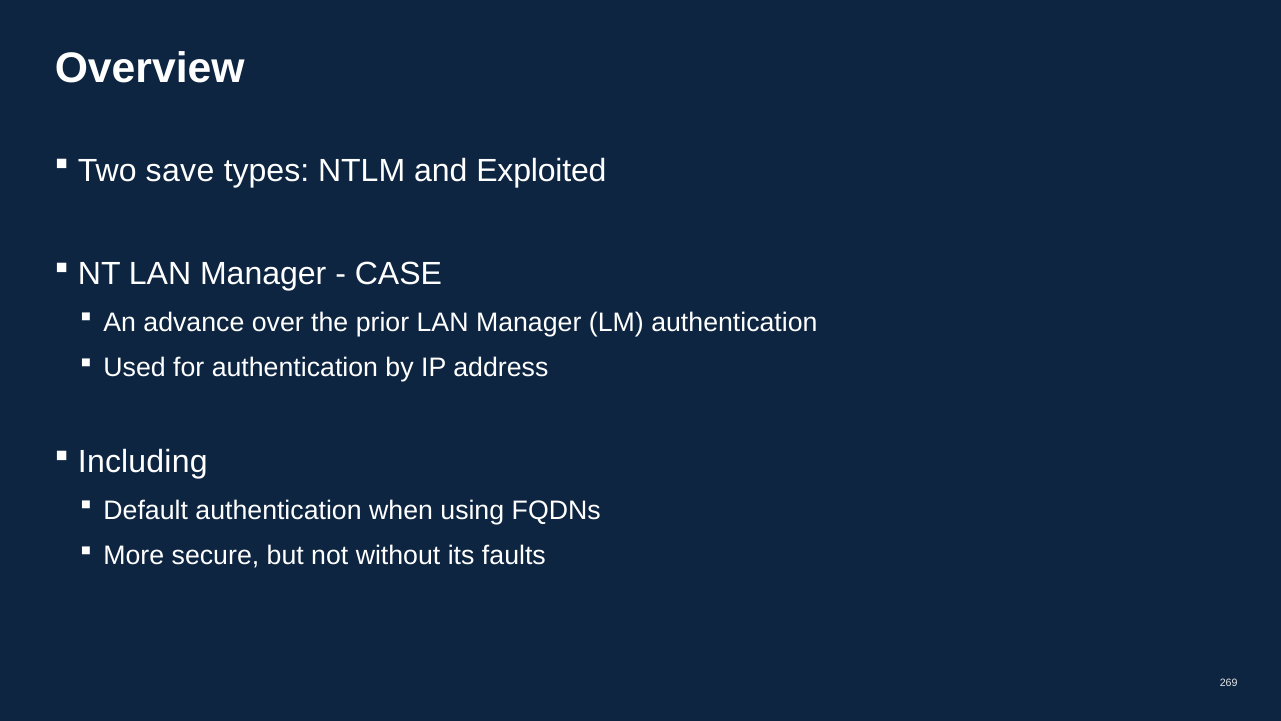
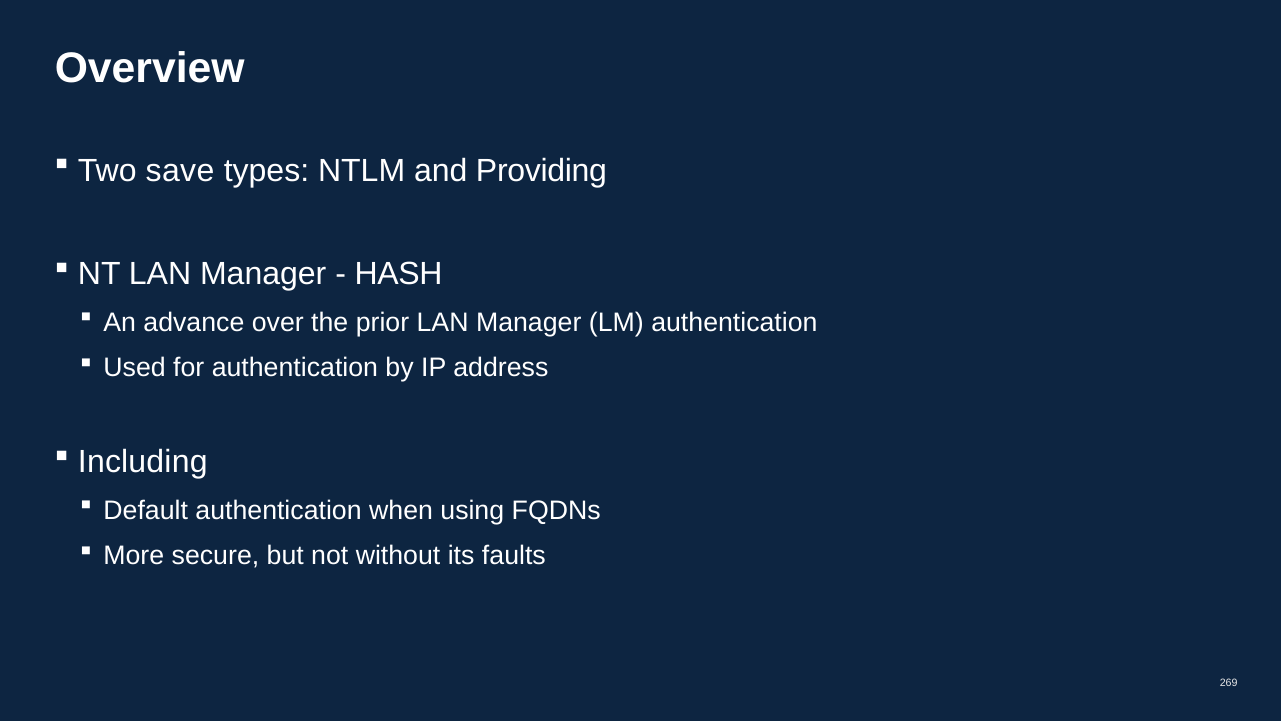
Exploited: Exploited -> Providing
CASE: CASE -> HASH
